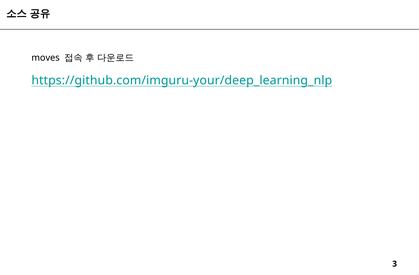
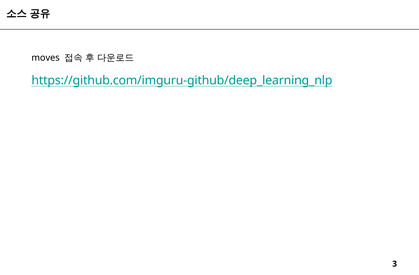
https://github.com/imguru-your/deep_learning_nlp: https://github.com/imguru-your/deep_learning_nlp -> https://github.com/imguru-github/deep_learning_nlp
